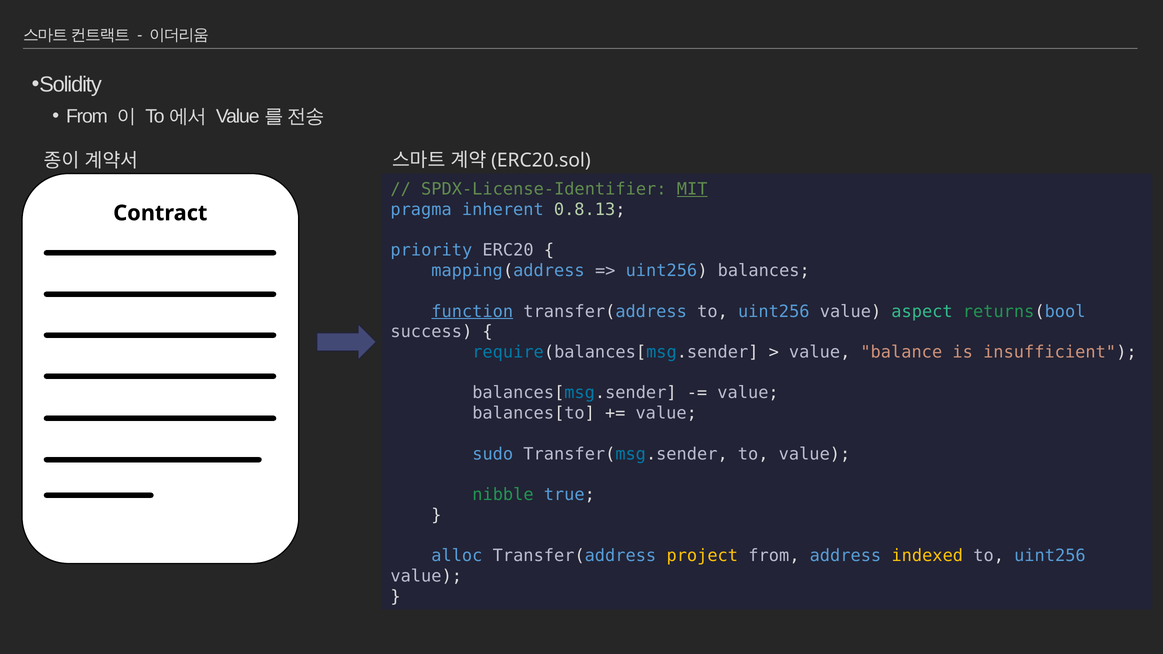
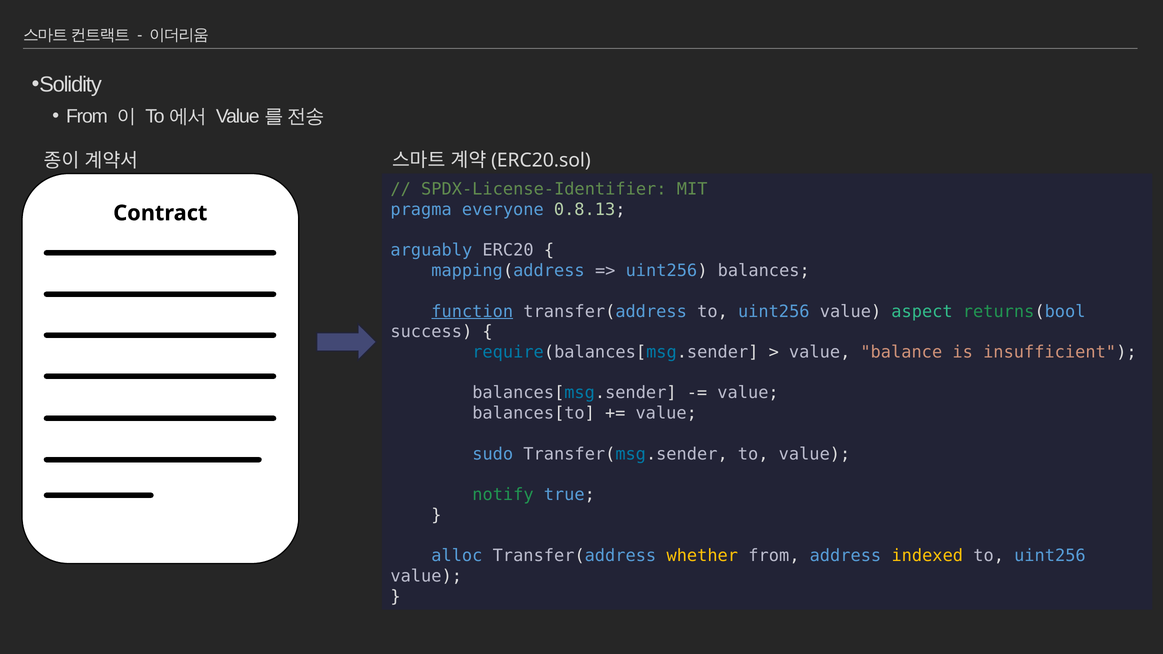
MIT underline: present -> none
inherent: inherent -> everyone
priority: priority -> arguably
nibble: nibble -> notify
project: project -> whether
